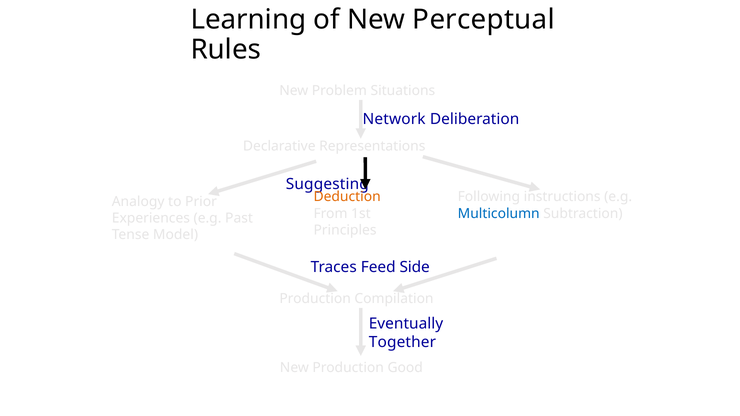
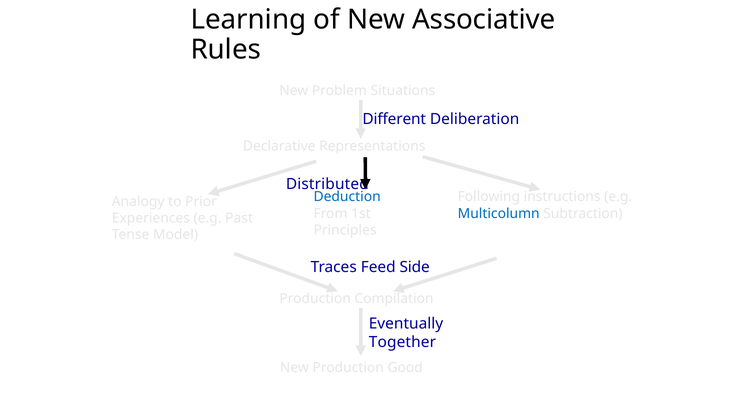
Perceptual: Perceptual -> Associative
Network: Network -> Different
Suggesting: Suggesting -> Distributed
Deduction colour: orange -> blue
